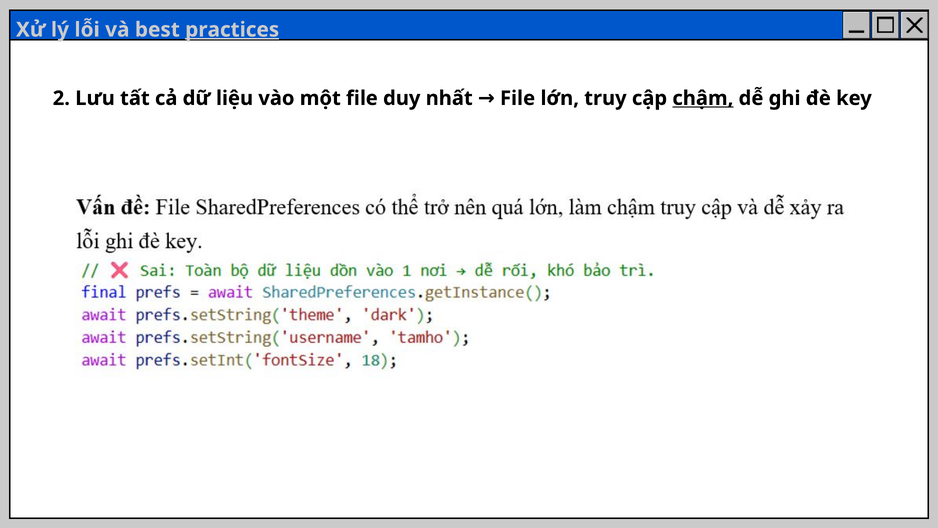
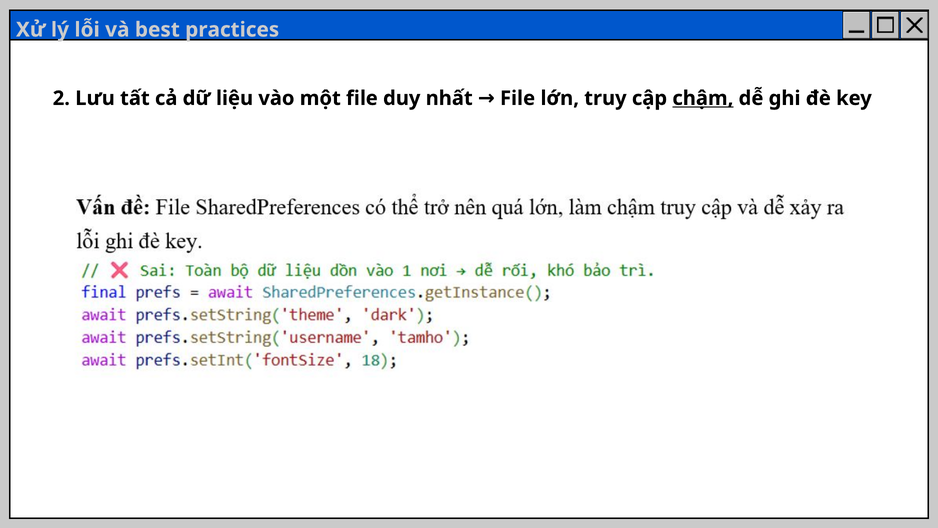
practices underline: present -> none
